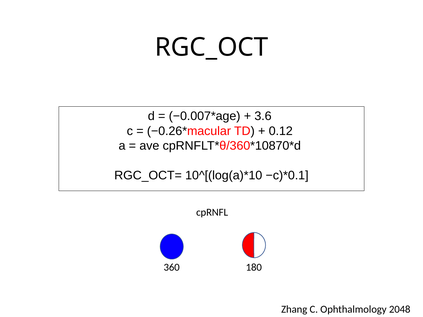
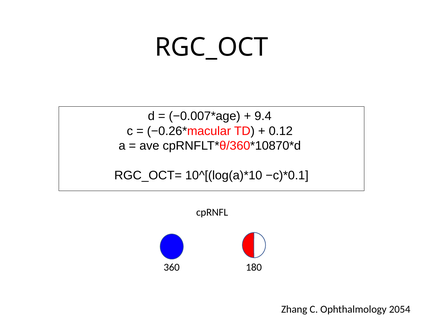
3.6: 3.6 -> 9.4
2048: 2048 -> 2054
